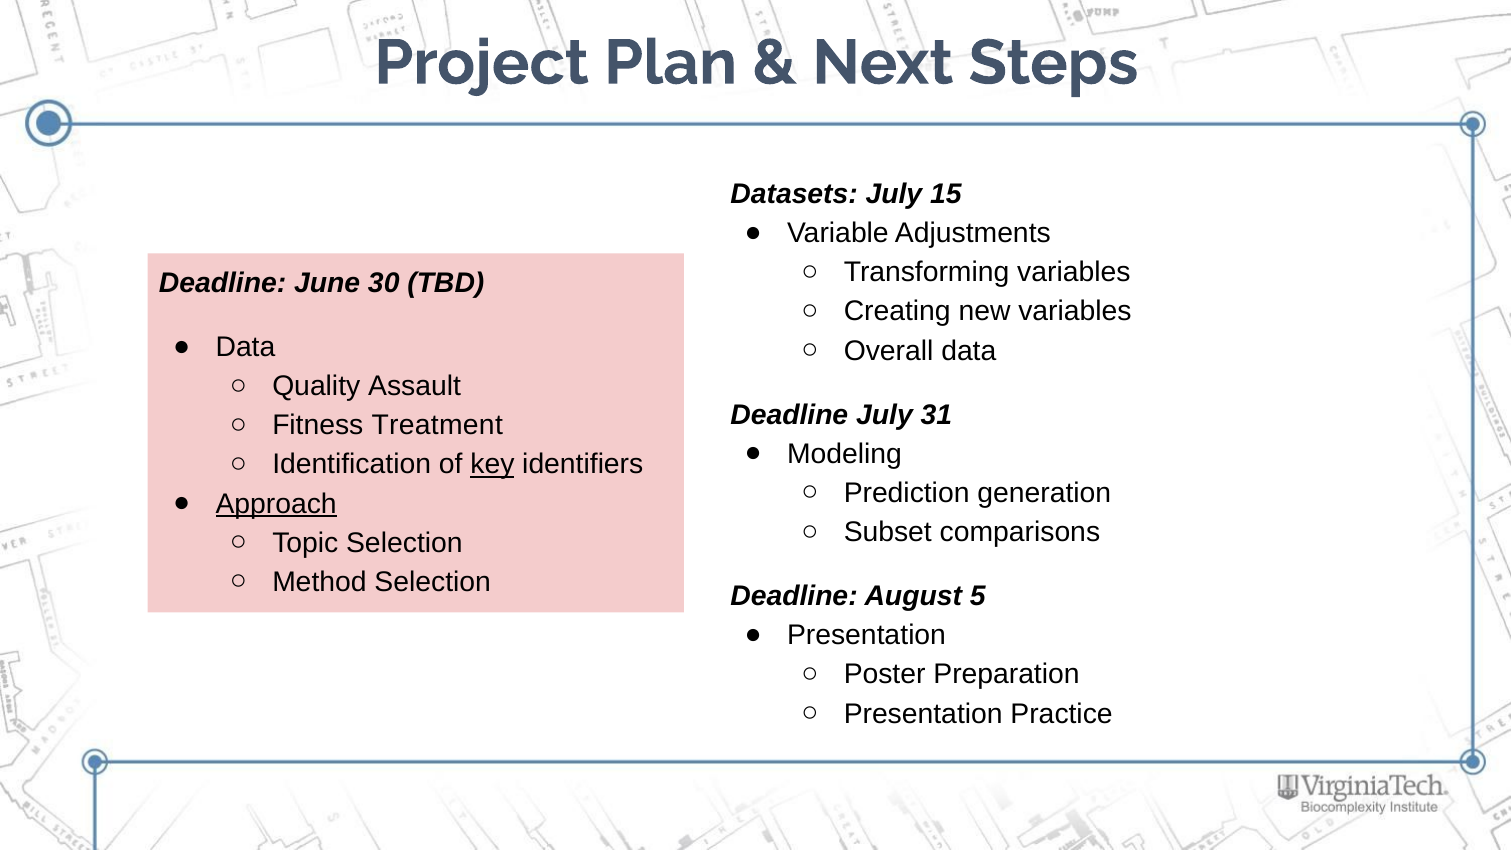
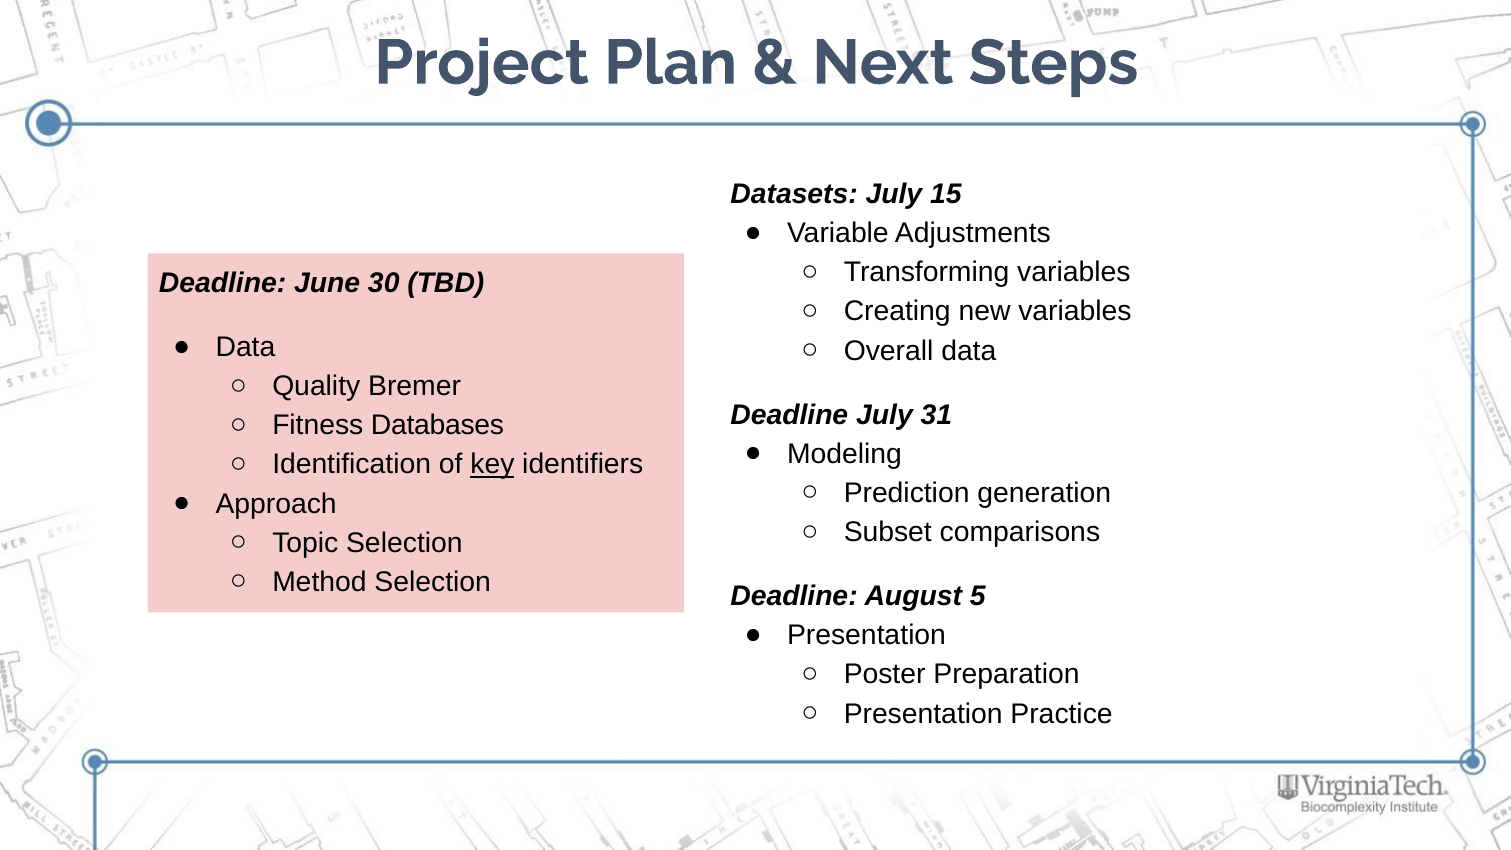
Assault: Assault -> Bremer
Treatment: Treatment -> Databases
Approach underline: present -> none
